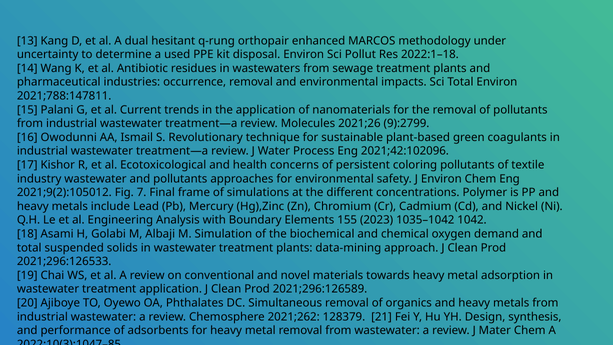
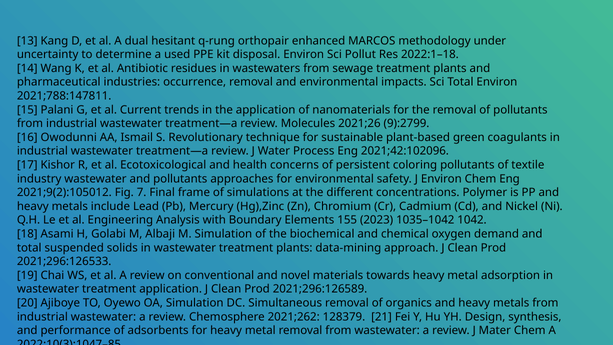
OA Phthalates: Phthalates -> Simulation
